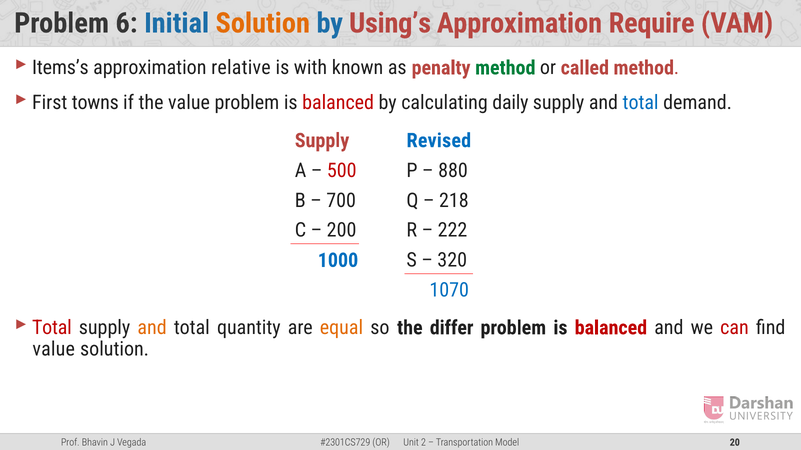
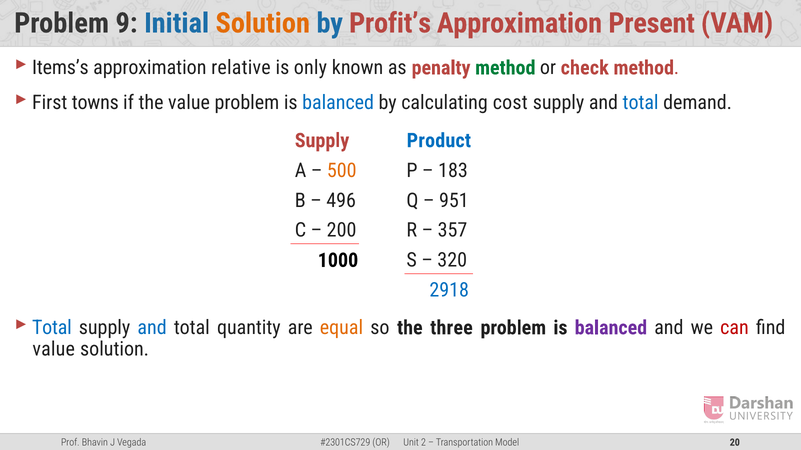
6: 6 -> 9
Using’s: Using’s -> Profit’s
Require: Require -> Present
with: with -> only
called: called -> check
balanced at (338, 103) colour: red -> blue
daily: daily -> cost
Revised: Revised -> Product
500 colour: red -> orange
880: 880 -> 183
218: 218 -> 951
700: 700 -> 496
222: 222 -> 357
1000 colour: blue -> black
1070: 1070 -> 2918
Total at (52, 328) colour: red -> blue
and at (152, 328) colour: orange -> blue
differ: differ -> three
balanced at (611, 328) colour: red -> purple
